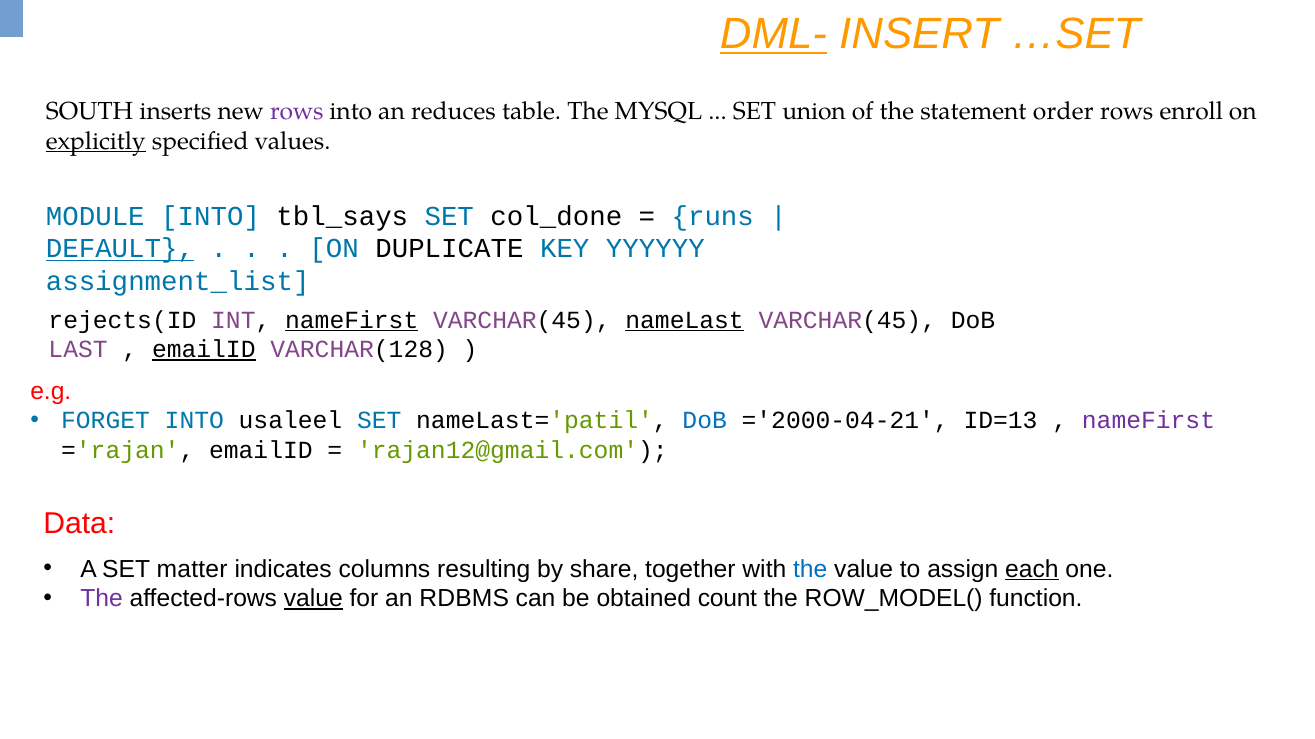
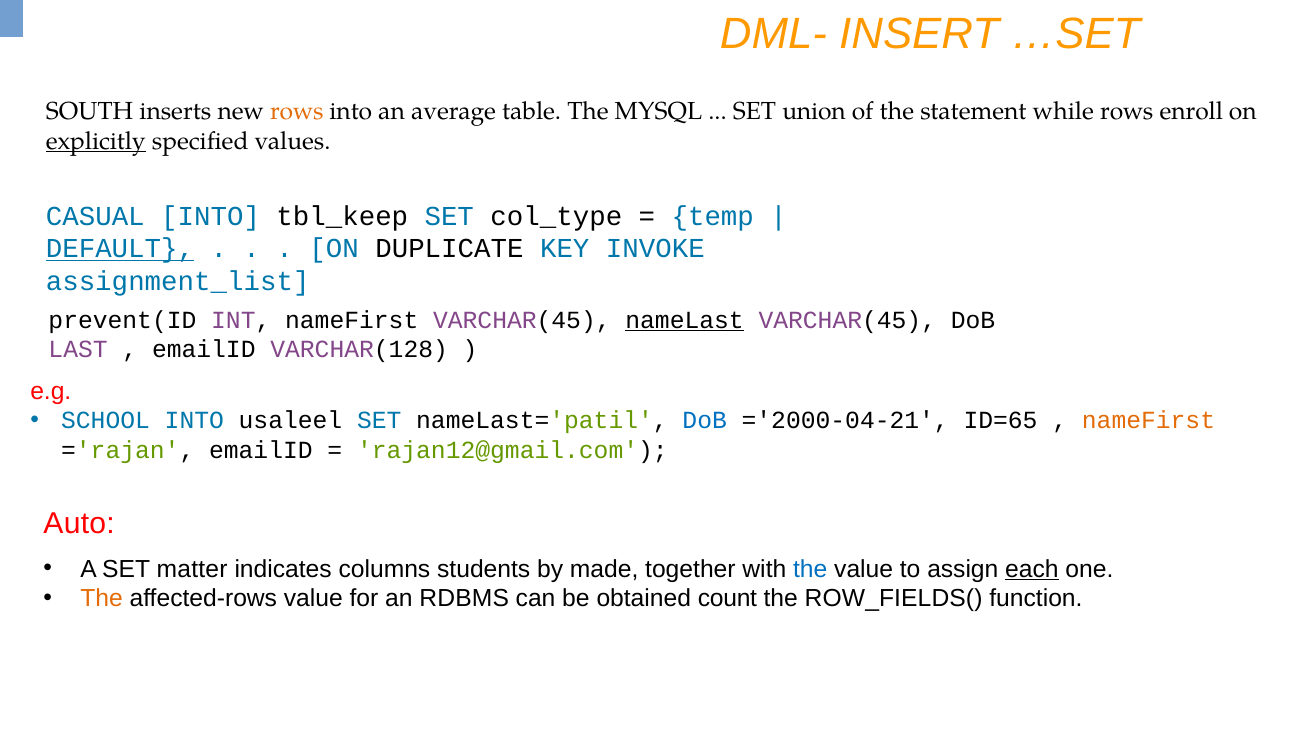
DML- underline: present -> none
rows at (297, 112) colour: purple -> orange
reduces: reduces -> average
order: order -> while
MODULE: MODULE -> CASUAL
tbl_says: tbl_says -> tbl_keep
col_done: col_done -> col_type
runs: runs -> temp
YYYYYY: YYYYYY -> INVOKE
rejects(ID: rejects(ID -> prevent(ID
nameFirst at (352, 320) underline: present -> none
emailID at (204, 350) underline: present -> none
FORGET: FORGET -> SCHOOL
ID=13: ID=13 -> ID=65
nameFirst at (1148, 421) colour: purple -> orange
Data: Data -> Auto
resulting: resulting -> students
share: share -> made
The at (102, 599) colour: purple -> orange
value at (313, 599) underline: present -> none
ROW_MODEL(: ROW_MODEL( -> ROW_FIELDS(
